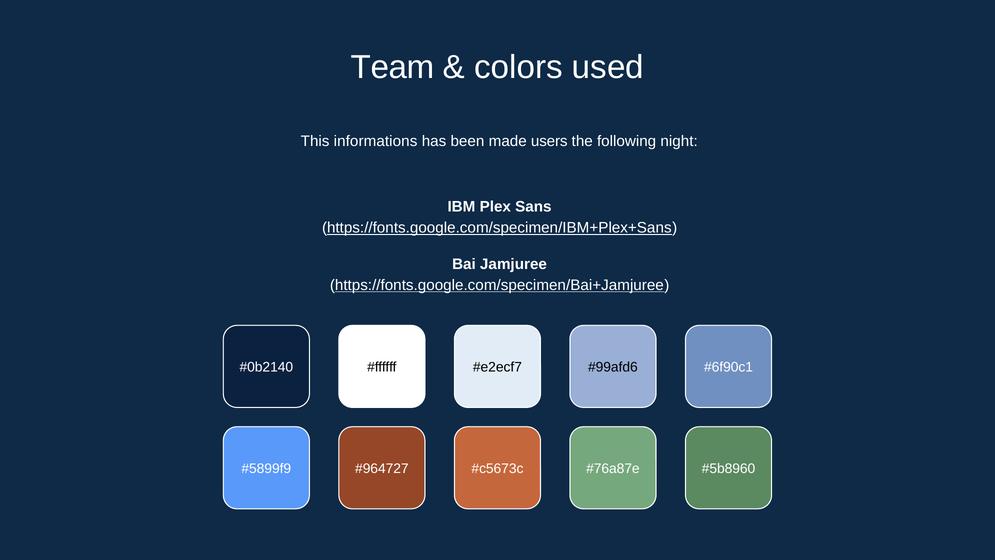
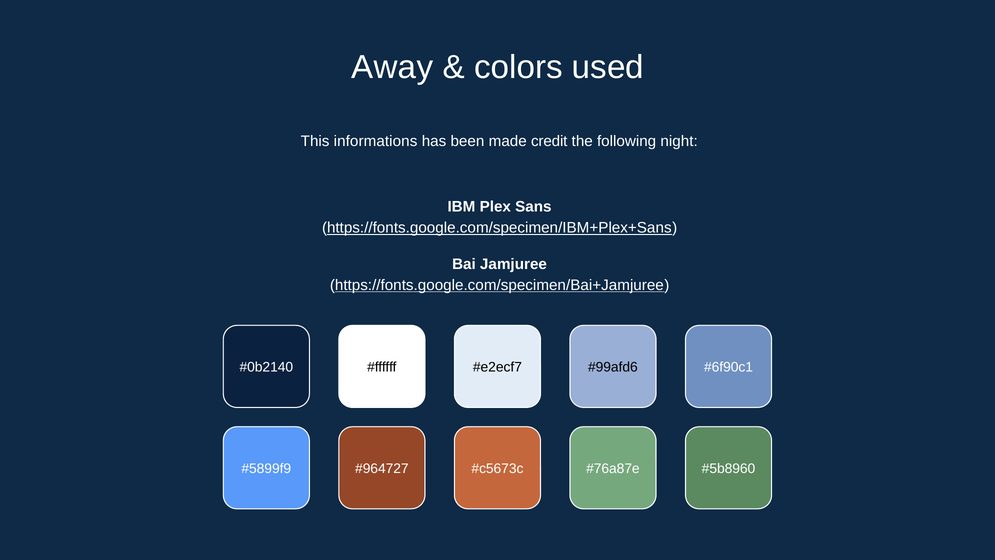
Team: Team -> Away
users: users -> credit
